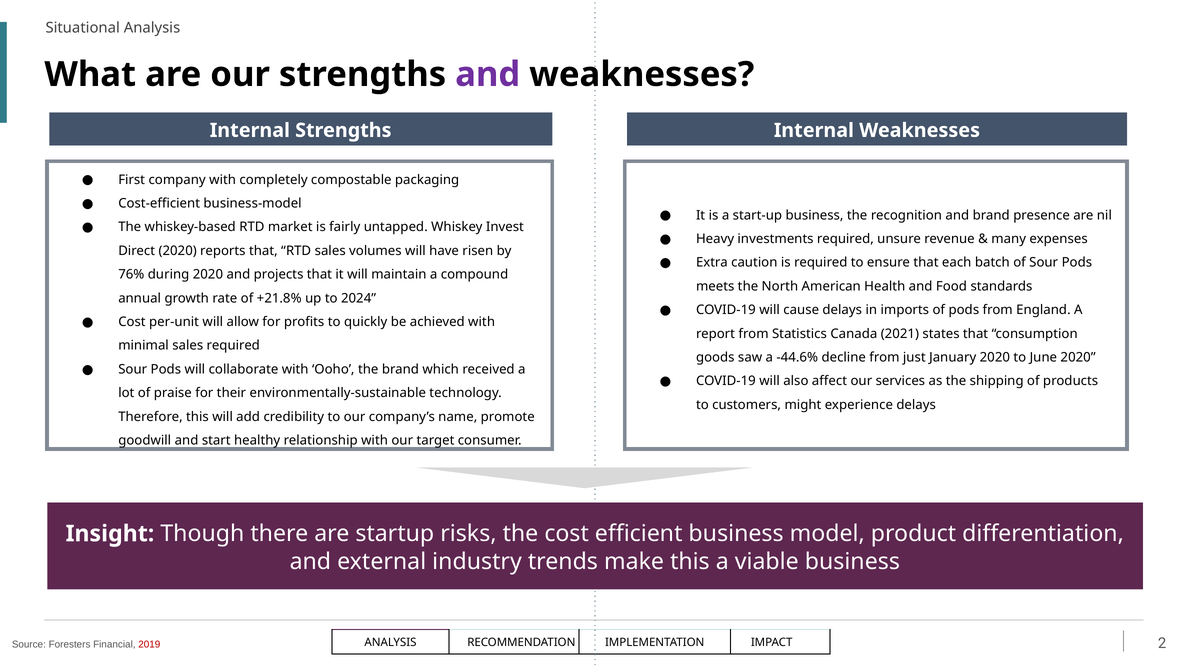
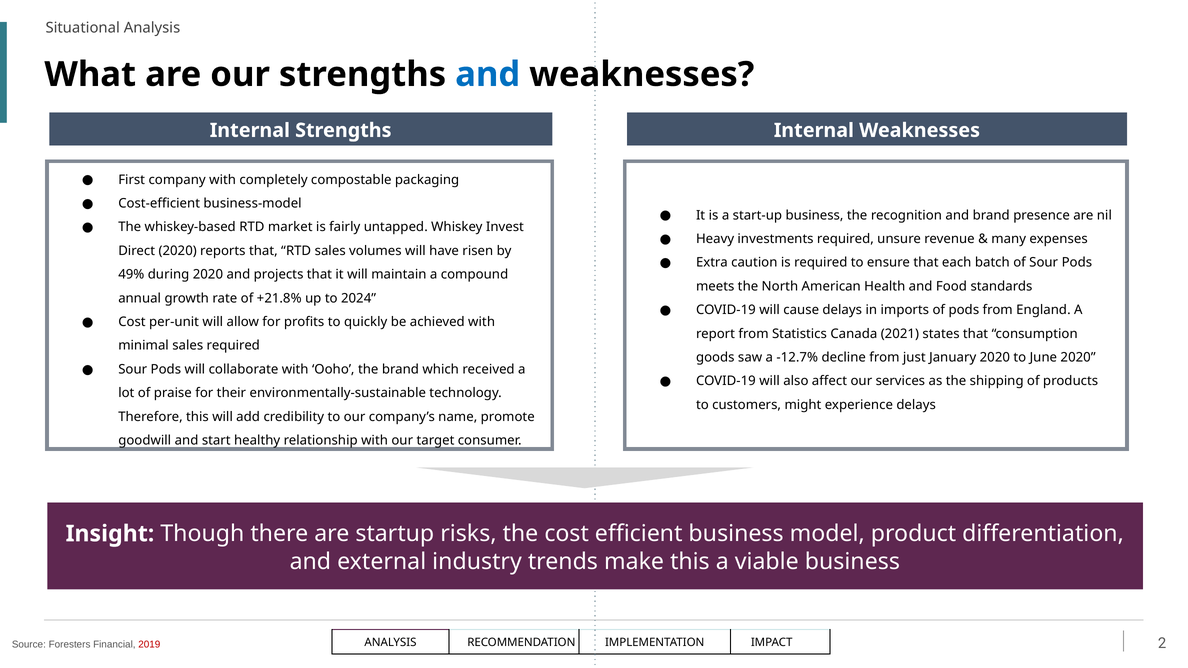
and at (488, 74) colour: purple -> blue
76%: 76% -> 49%
-44.6%: -44.6% -> -12.7%
